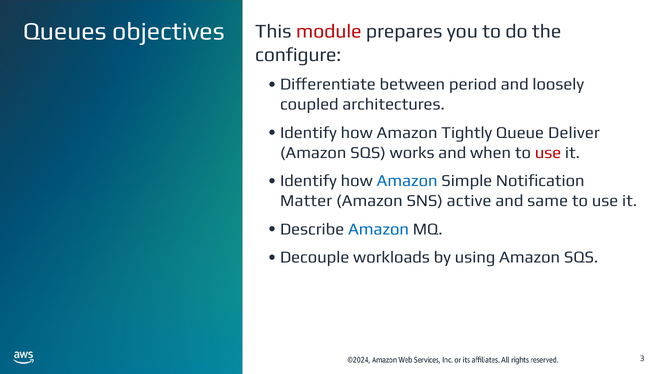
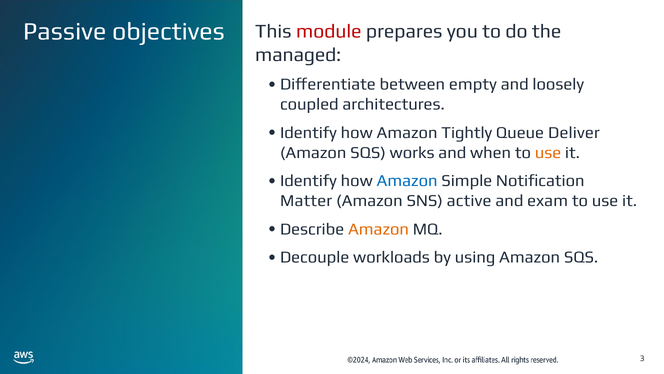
Queues: Queues -> Passive
configure: configure -> managed
period: period -> empty
use at (548, 152) colour: red -> orange
same: same -> exam
Amazon at (378, 229) colour: blue -> orange
